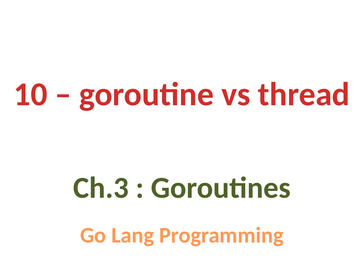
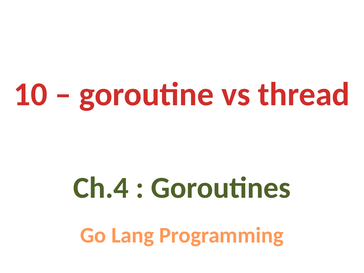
Ch.3: Ch.3 -> Ch.4
